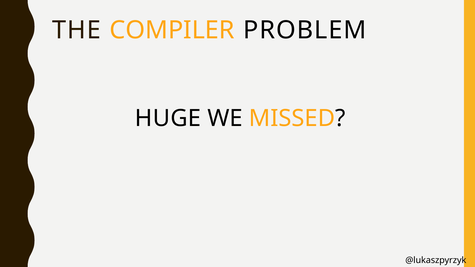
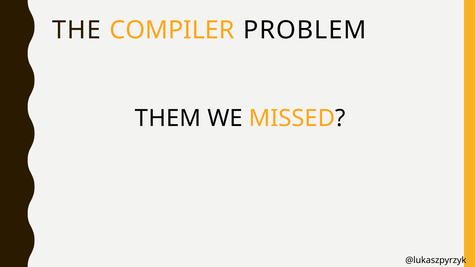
HUGE: HUGE -> THEM
